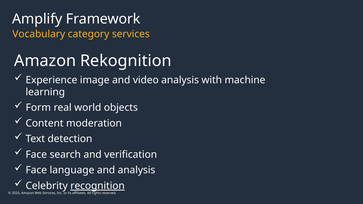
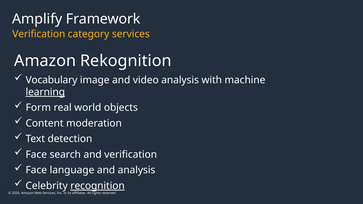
Vocabulary at (39, 34): Vocabulary -> Verification
Experience: Experience -> Vocabulary
learning underline: none -> present
